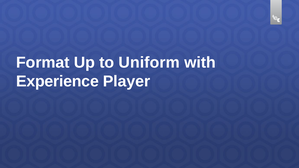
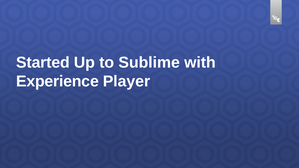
Format: Format -> Started
Uniform: Uniform -> Sublime
